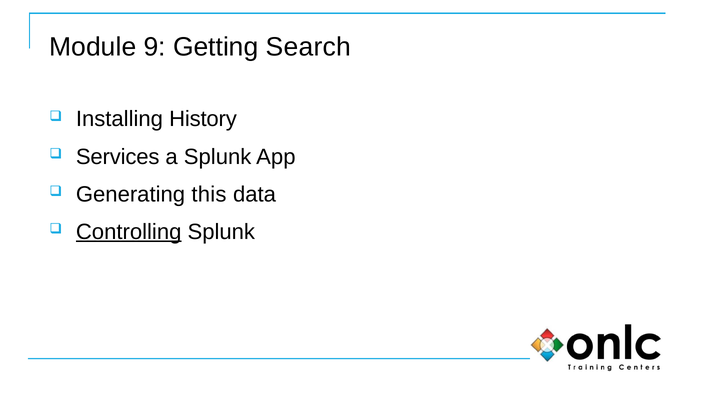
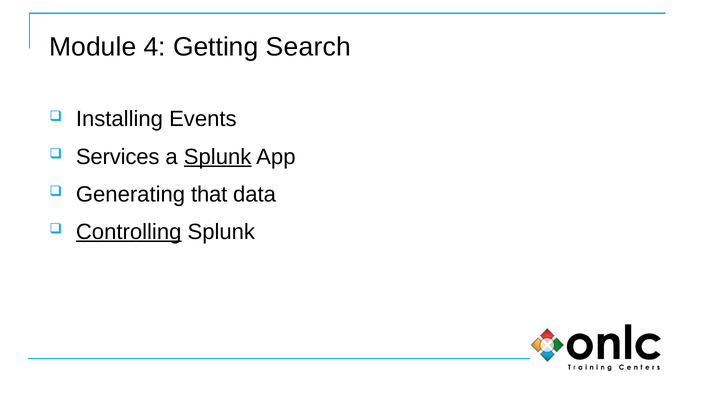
9: 9 -> 4
History: History -> Events
Splunk at (218, 157) underline: none -> present
this: this -> that
